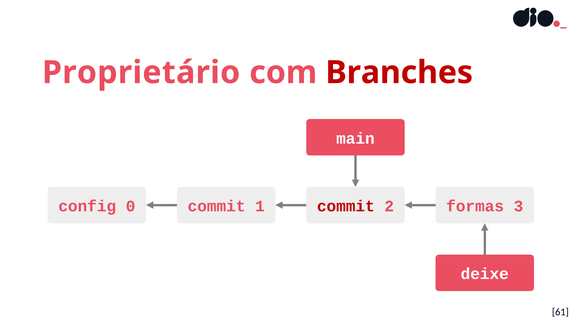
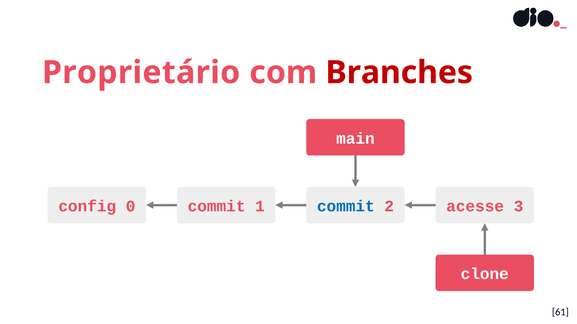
commit at (346, 207) colour: red -> blue
formas: formas -> acesse
deixe: deixe -> clone
